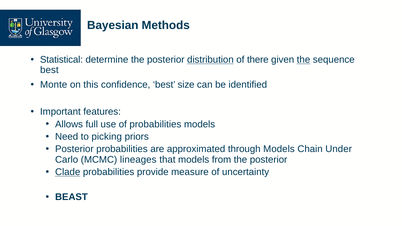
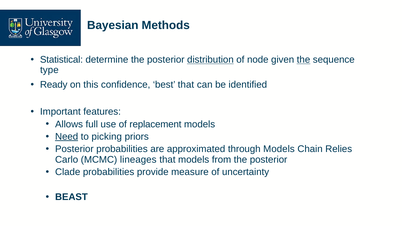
there: there -> node
best at (49, 70): best -> type
Monte: Monte -> Ready
best size: size -> that
of probabilities: probabilities -> replacement
Need underline: none -> present
Under: Under -> Relies
Clade underline: present -> none
